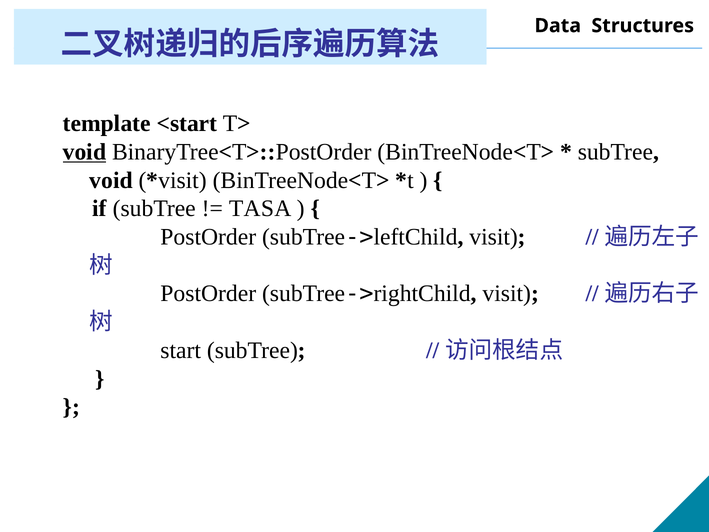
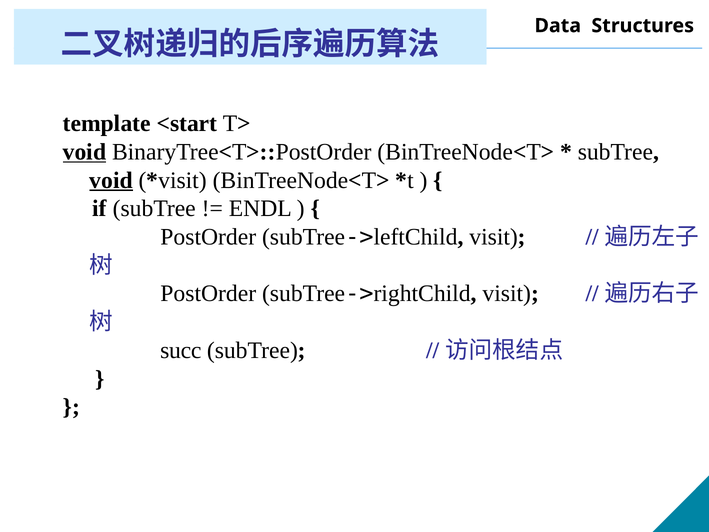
void at (111, 180) underline: none -> present
TASA: TASA -> ENDL
start: start -> succ
